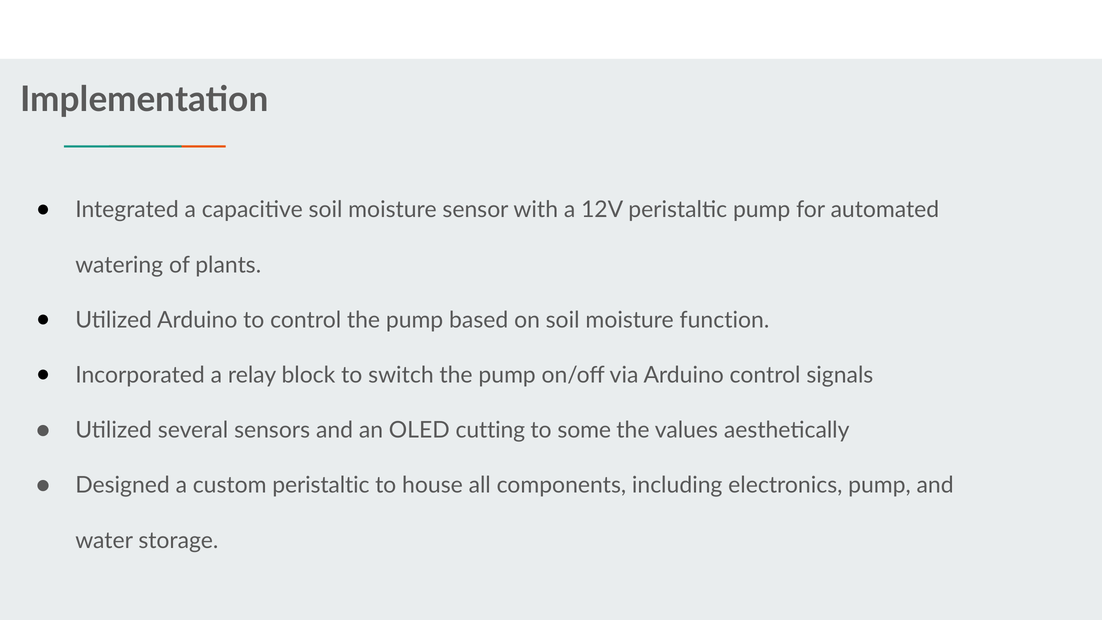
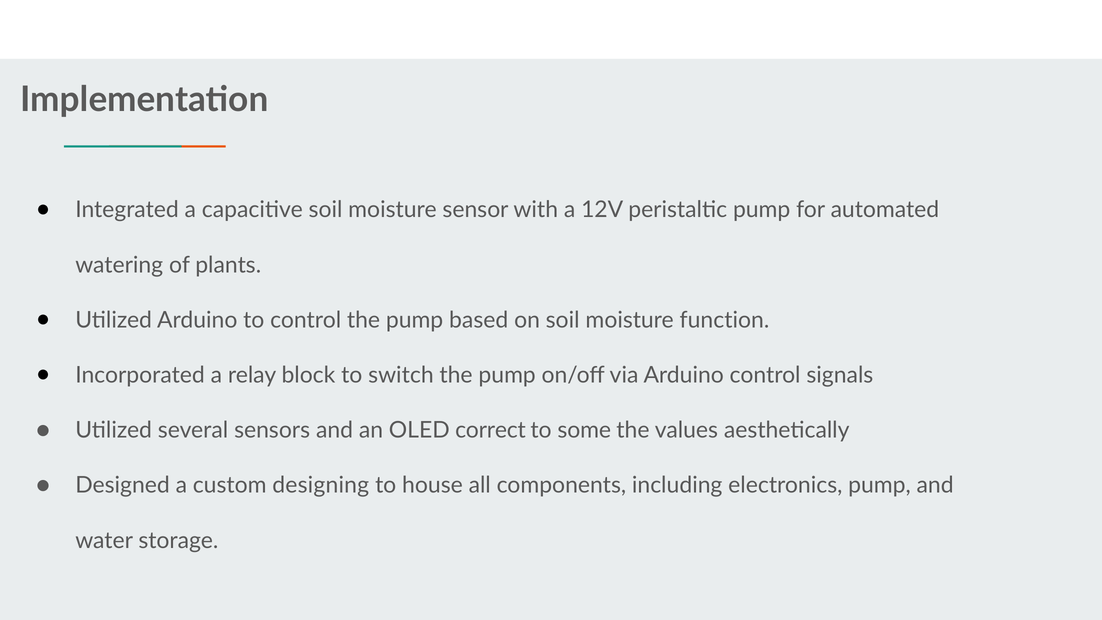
cutting: cutting -> correct
custom peristaltic: peristaltic -> designing
